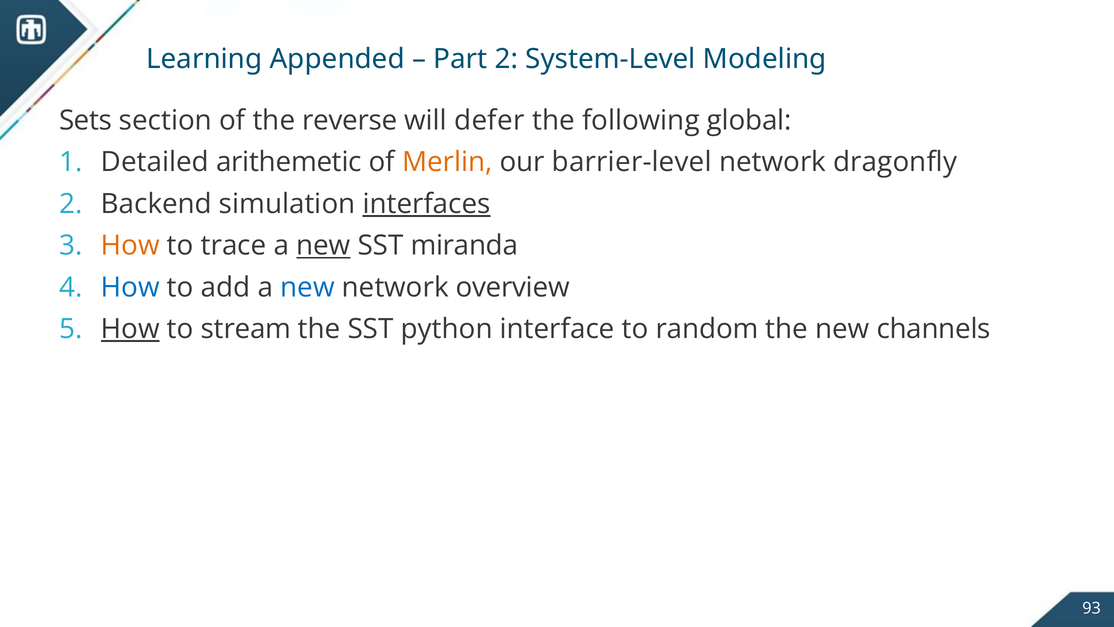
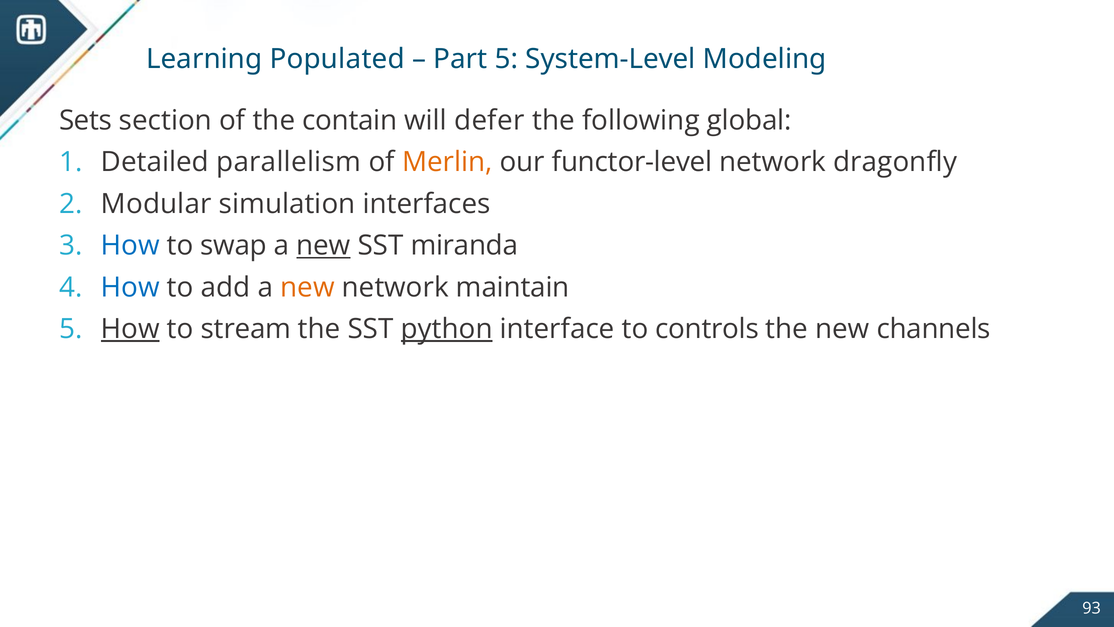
Appended: Appended -> Populated
Part 2: 2 -> 5
reverse: reverse -> contain
arithemetic: arithemetic -> parallelism
barrier-level: barrier-level -> functor-level
Backend: Backend -> Modular
interfaces underline: present -> none
How at (130, 246) colour: orange -> blue
trace: trace -> swap
new at (307, 287) colour: blue -> orange
overview: overview -> maintain
python underline: none -> present
random: random -> controls
